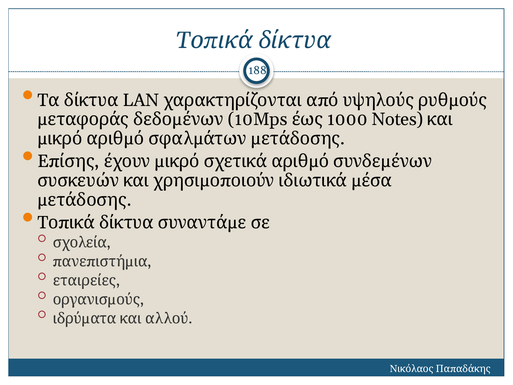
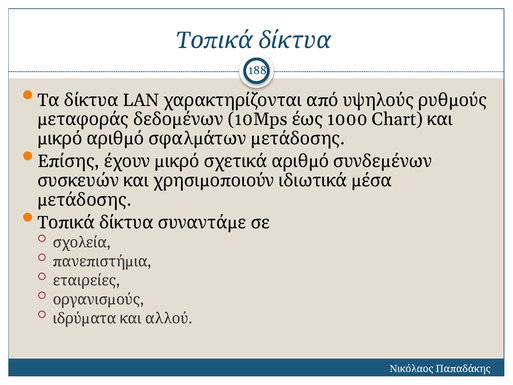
Notes: Notes -> Chart
